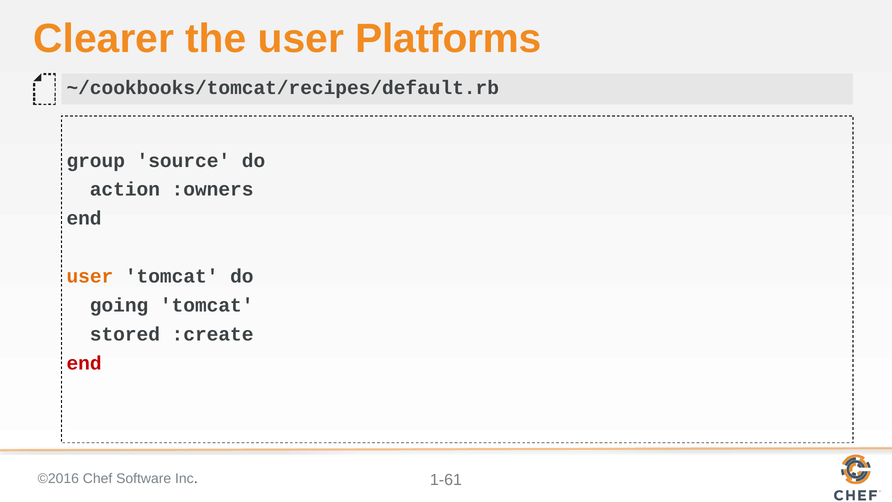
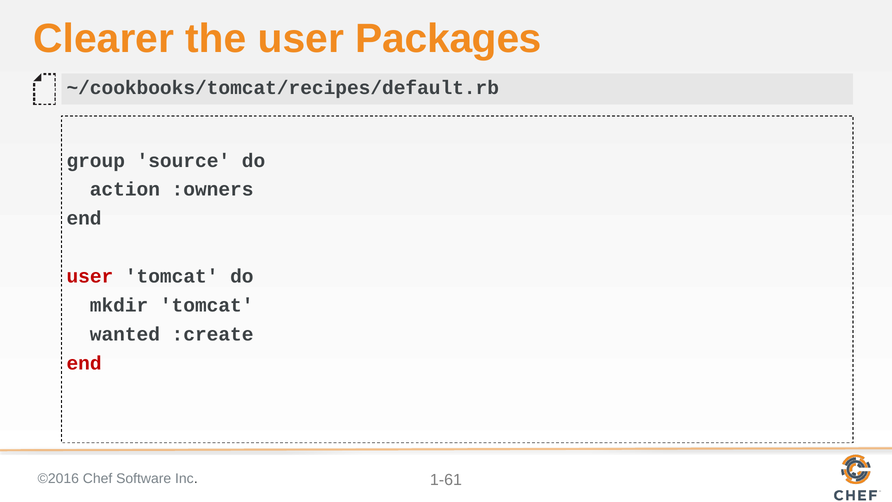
Platforms: Platforms -> Packages
user at (90, 276) colour: orange -> red
going: going -> mkdir
stored: stored -> wanted
